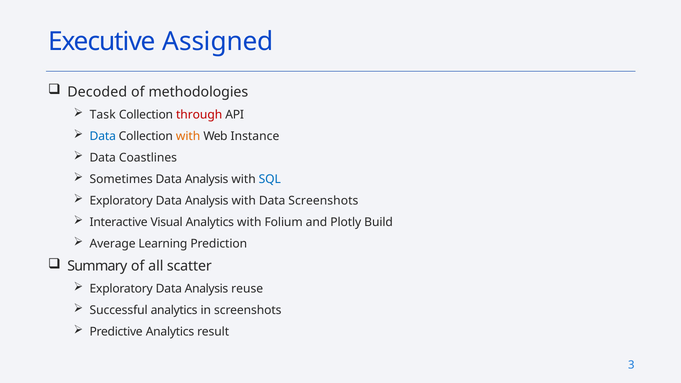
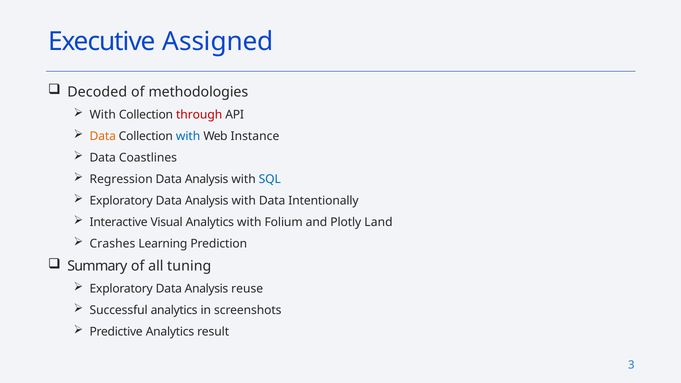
Task at (103, 115): Task -> With
Data at (103, 136) colour: blue -> orange
with at (188, 136) colour: orange -> blue
Sometimes: Sometimes -> Regression
Data Screenshots: Screenshots -> Intentionally
Build: Build -> Land
Average: Average -> Crashes
scatter: scatter -> tuning
